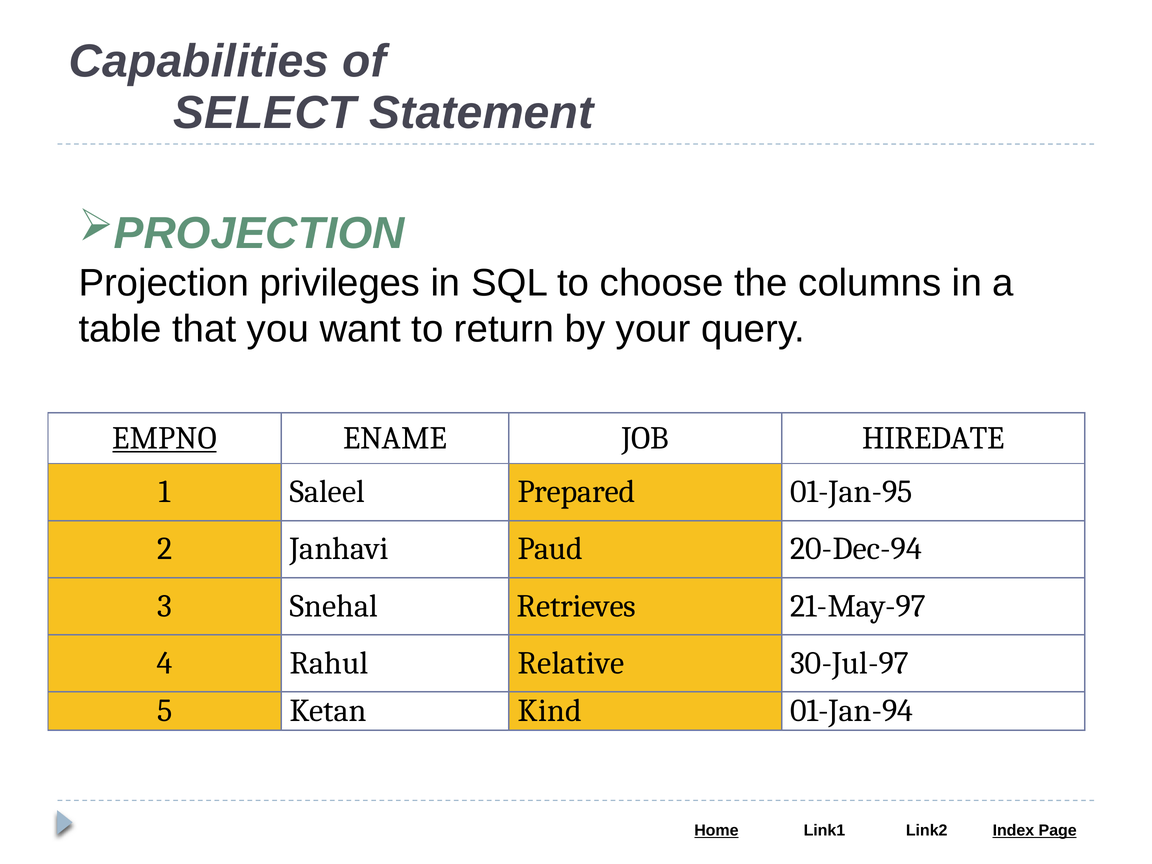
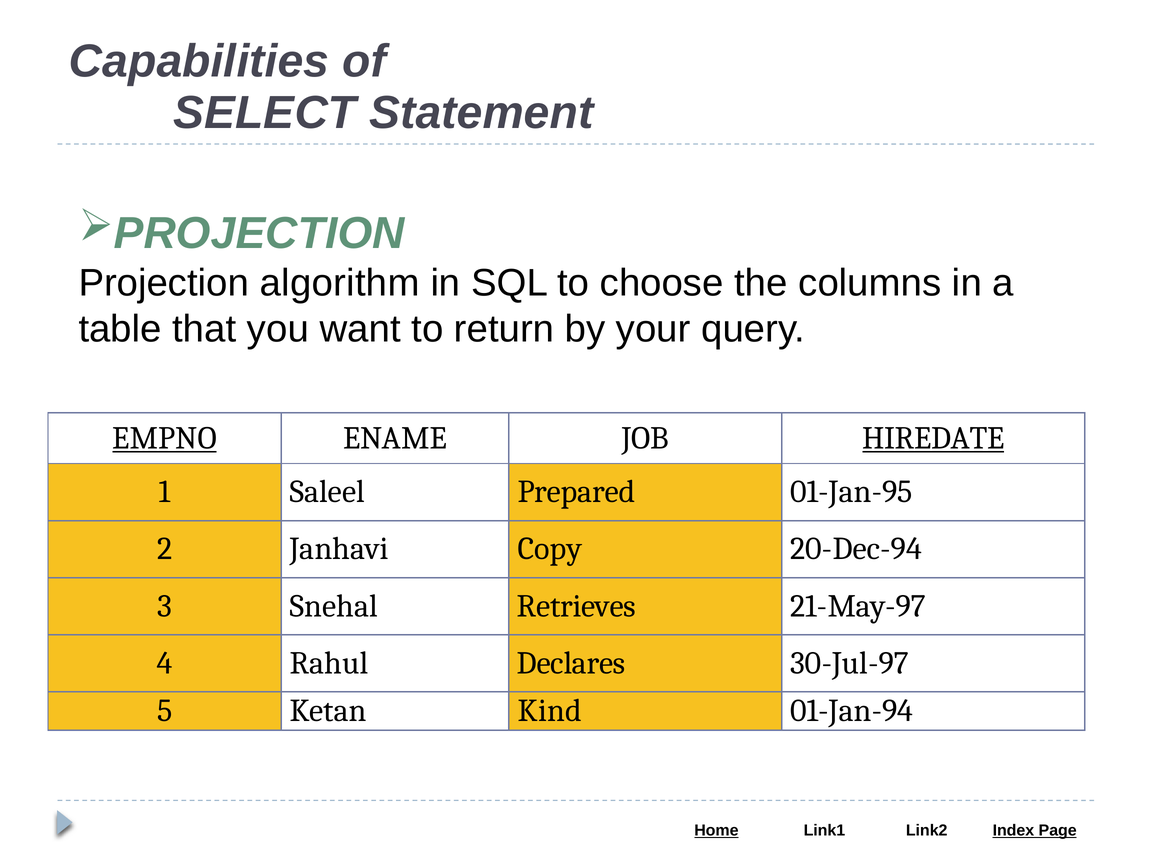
privileges: privileges -> algorithm
HIREDATE underline: none -> present
Paud: Paud -> Copy
Relative: Relative -> Declares
